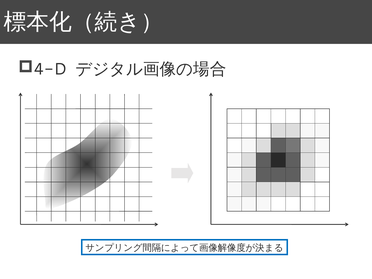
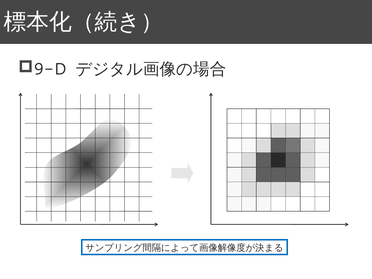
4-D: 4-D -> 9-D
